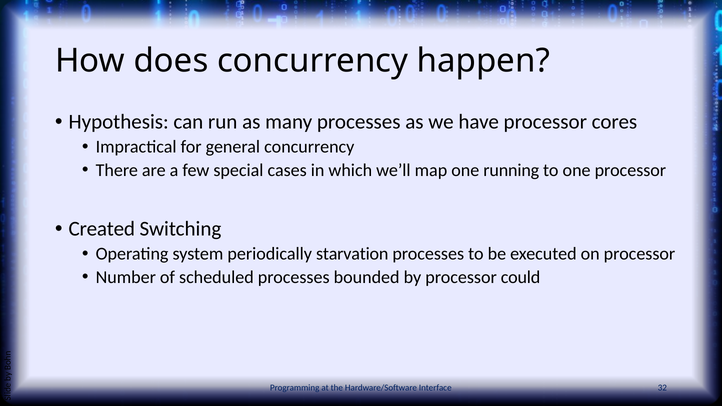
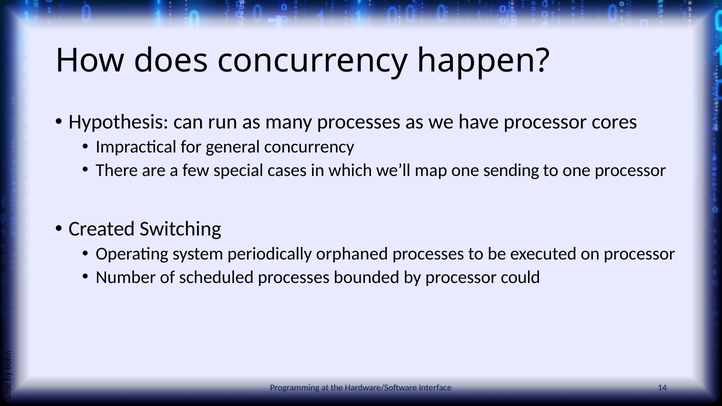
running: running -> sending
starvation: starvation -> orphaned
32: 32 -> 14
